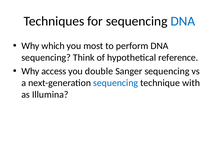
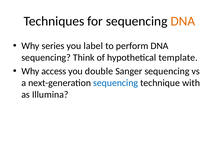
DNA at (183, 21) colour: blue -> orange
which: which -> series
most: most -> label
reference: reference -> template
